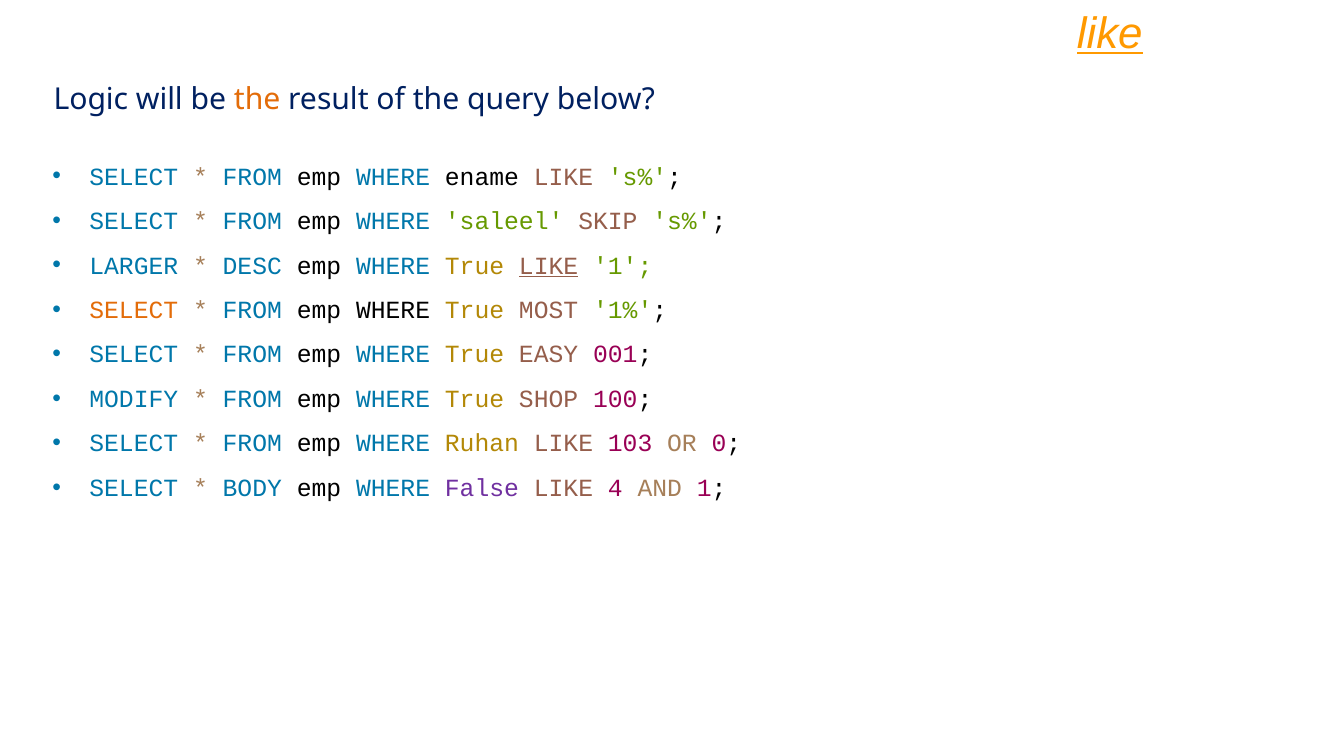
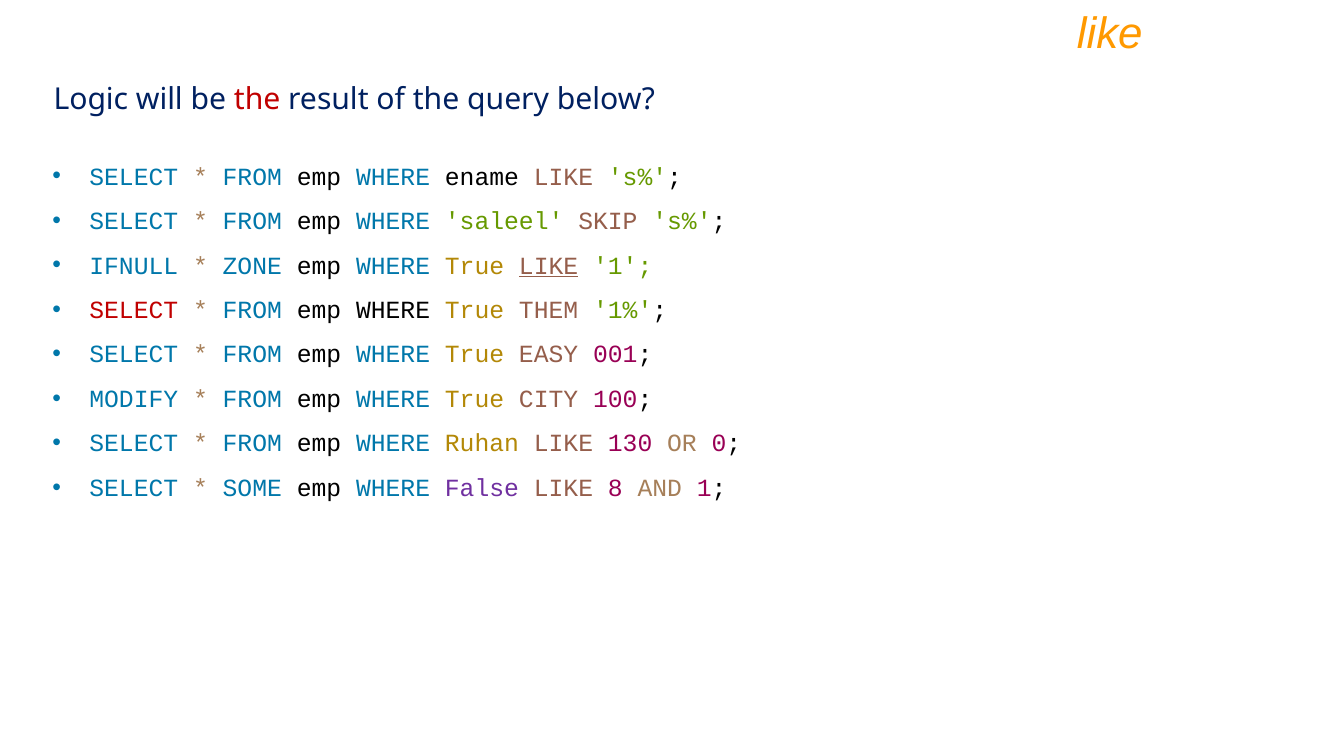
like at (1110, 34) underline: present -> none
the at (257, 100) colour: orange -> red
LARGER: LARGER -> IFNULL
DESC: DESC -> ZONE
SELECT at (134, 310) colour: orange -> red
MOST: MOST -> THEM
SHOP: SHOP -> CITY
103: 103 -> 130
BODY: BODY -> SOME
4: 4 -> 8
